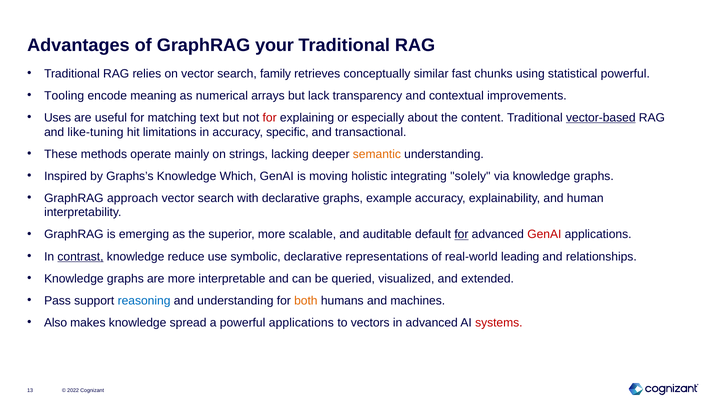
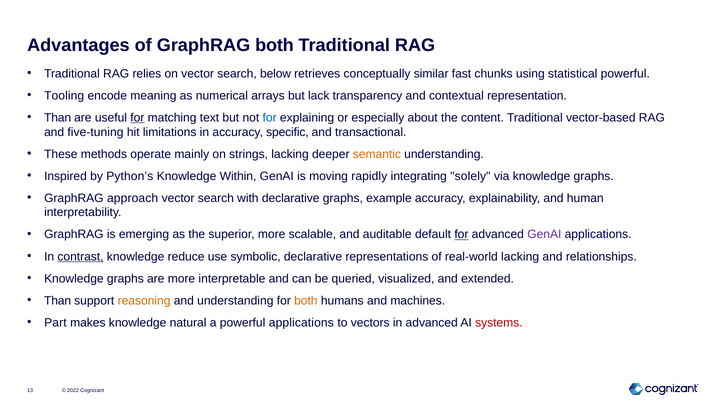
GraphRAG your: your -> both
family: family -> below
improvements: improvements -> representation
Uses at (58, 118): Uses -> Than
for at (137, 118) underline: none -> present
for at (270, 118) colour: red -> blue
vector-based underline: present -> none
like-tuning: like-tuning -> five-tuning
Graphs’s: Graphs’s -> Python’s
Which: Which -> Within
holistic: holistic -> rapidly
GenAI at (544, 235) colour: red -> purple
real-world leading: leading -> lacking
Pass at (58, 301): Pass -> Than
reasoning colour: blue -> orange
Also: Also -> Part
spread: spread -> natural
